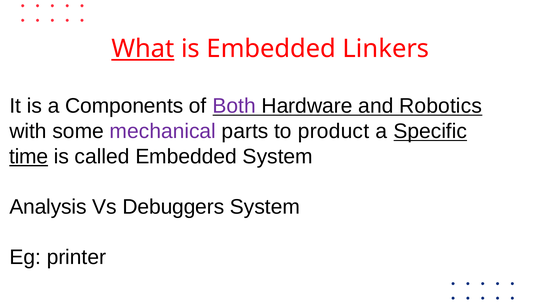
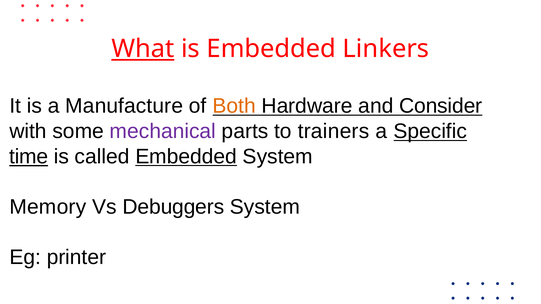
Components: Components -> Manufacture
Both colour: purple -> orange
Robotics: Robotics -> Consider
product: product -> trainers
Embedded at (186, 157) underline: none -> present
Analysis: Analysis -> Memory
